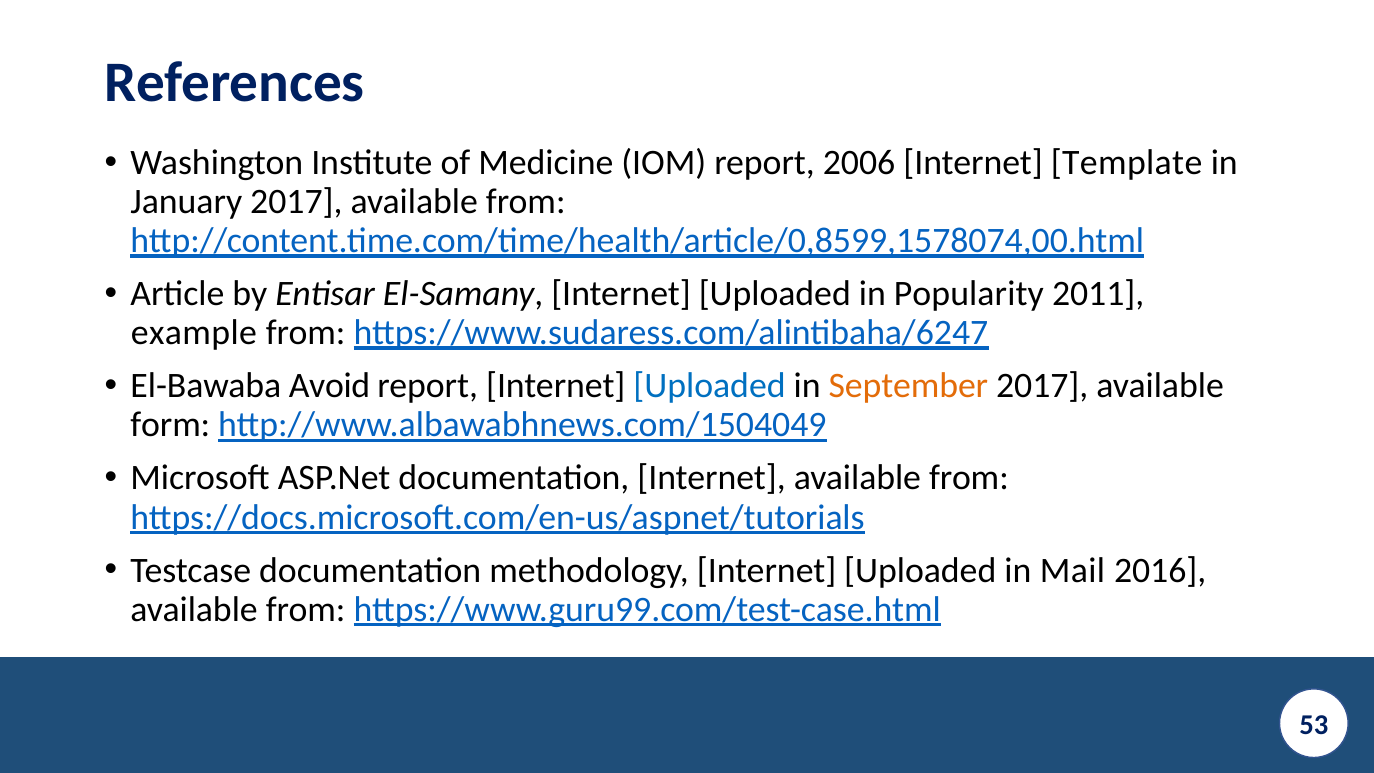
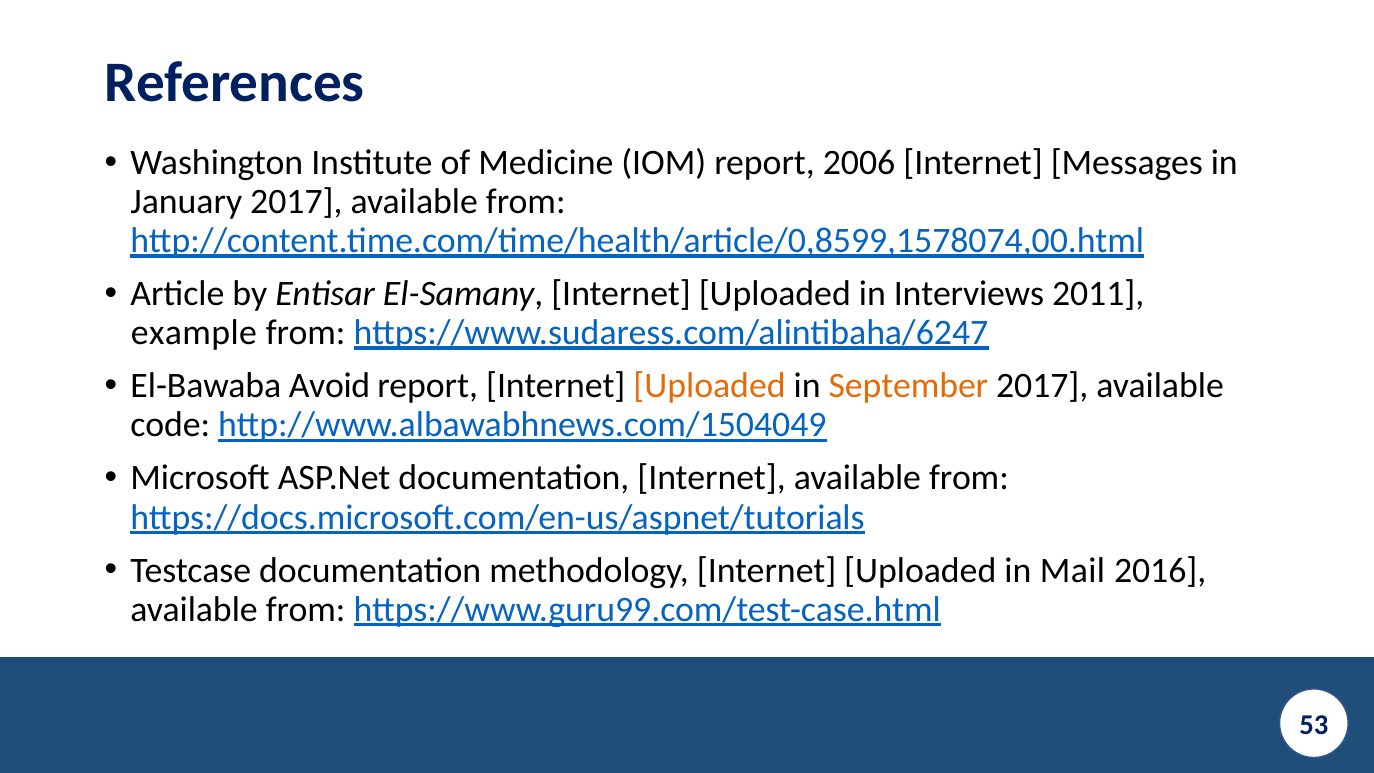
Template: Template -> Messages
Popularity: Popularity -> Interviews
Uploaded at (710, 386) colour: blue -> orange
form: form -> code
